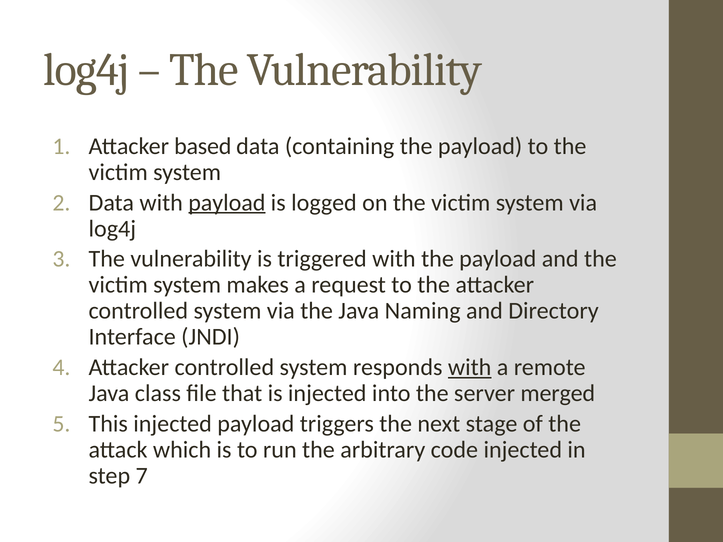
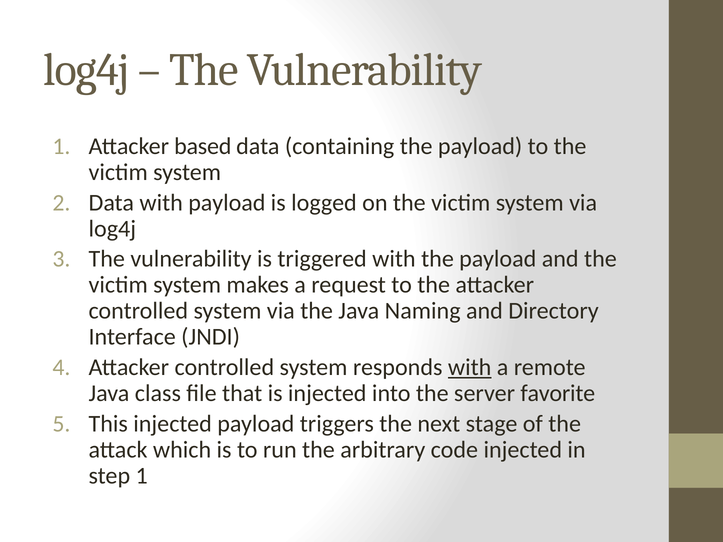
payload at (227, 203) underline: present -> none
merged: merged -> favorite
step 7: 7 -> 1
